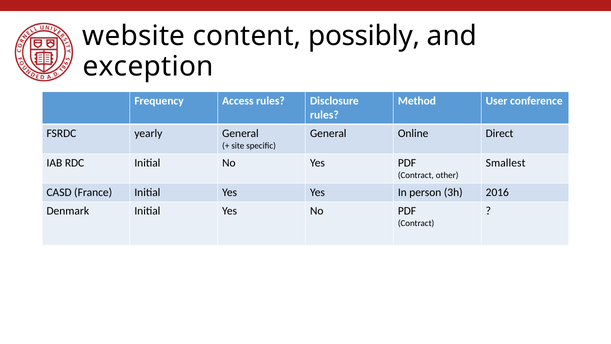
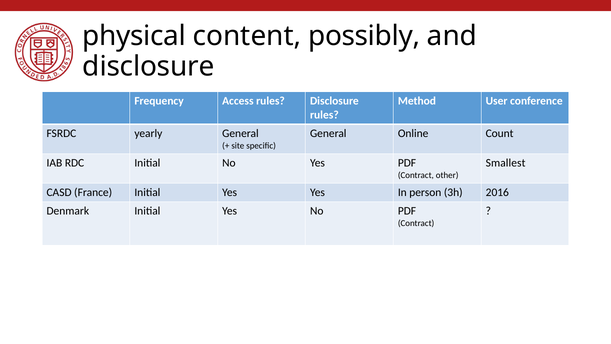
website: website -> physical
exception at (148, 66): exception -> disclosure
Direct: Direct -> Count
